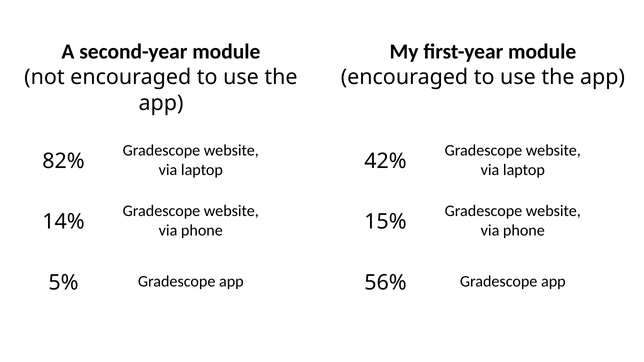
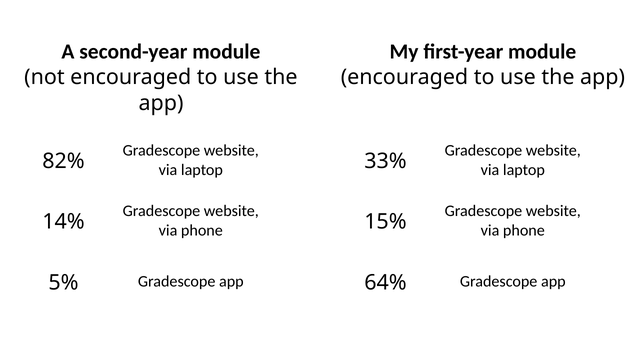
42%: 42% -> 33%
56%: 56% -> 64%
